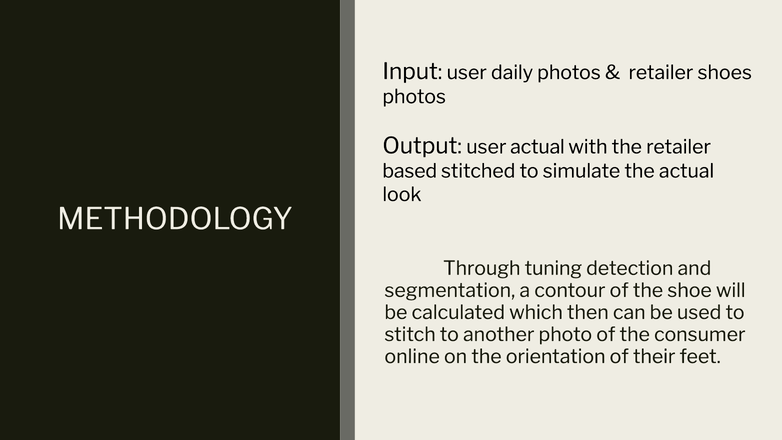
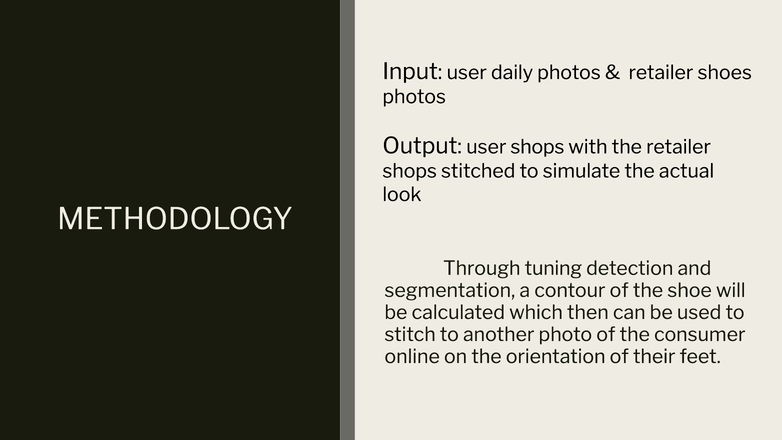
user actual: actual -> shops
based at (410, 171): based -> shops
